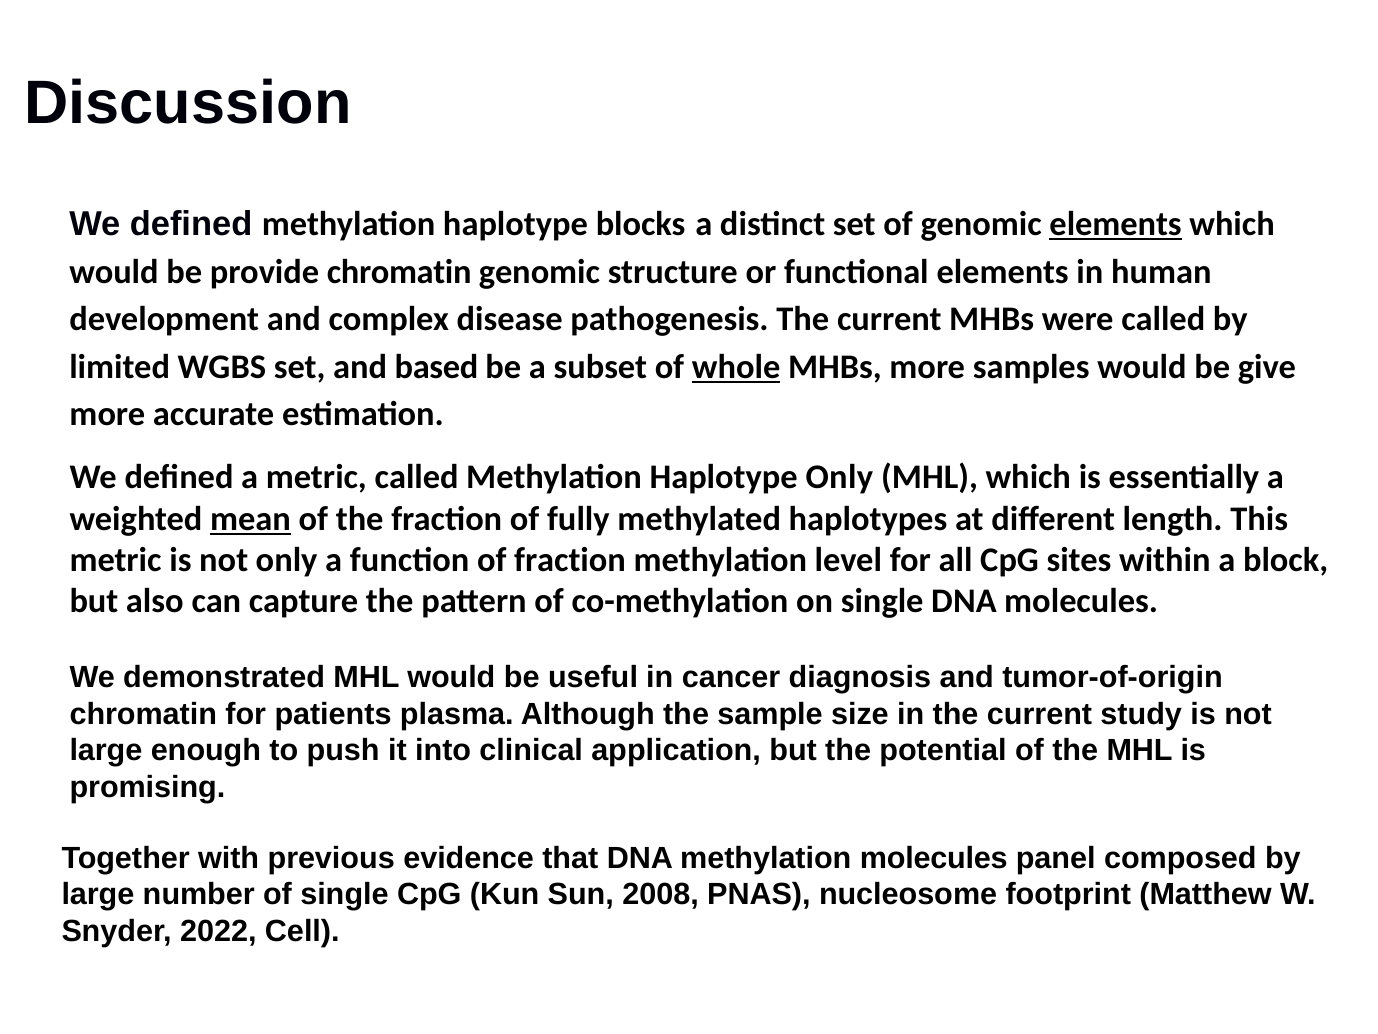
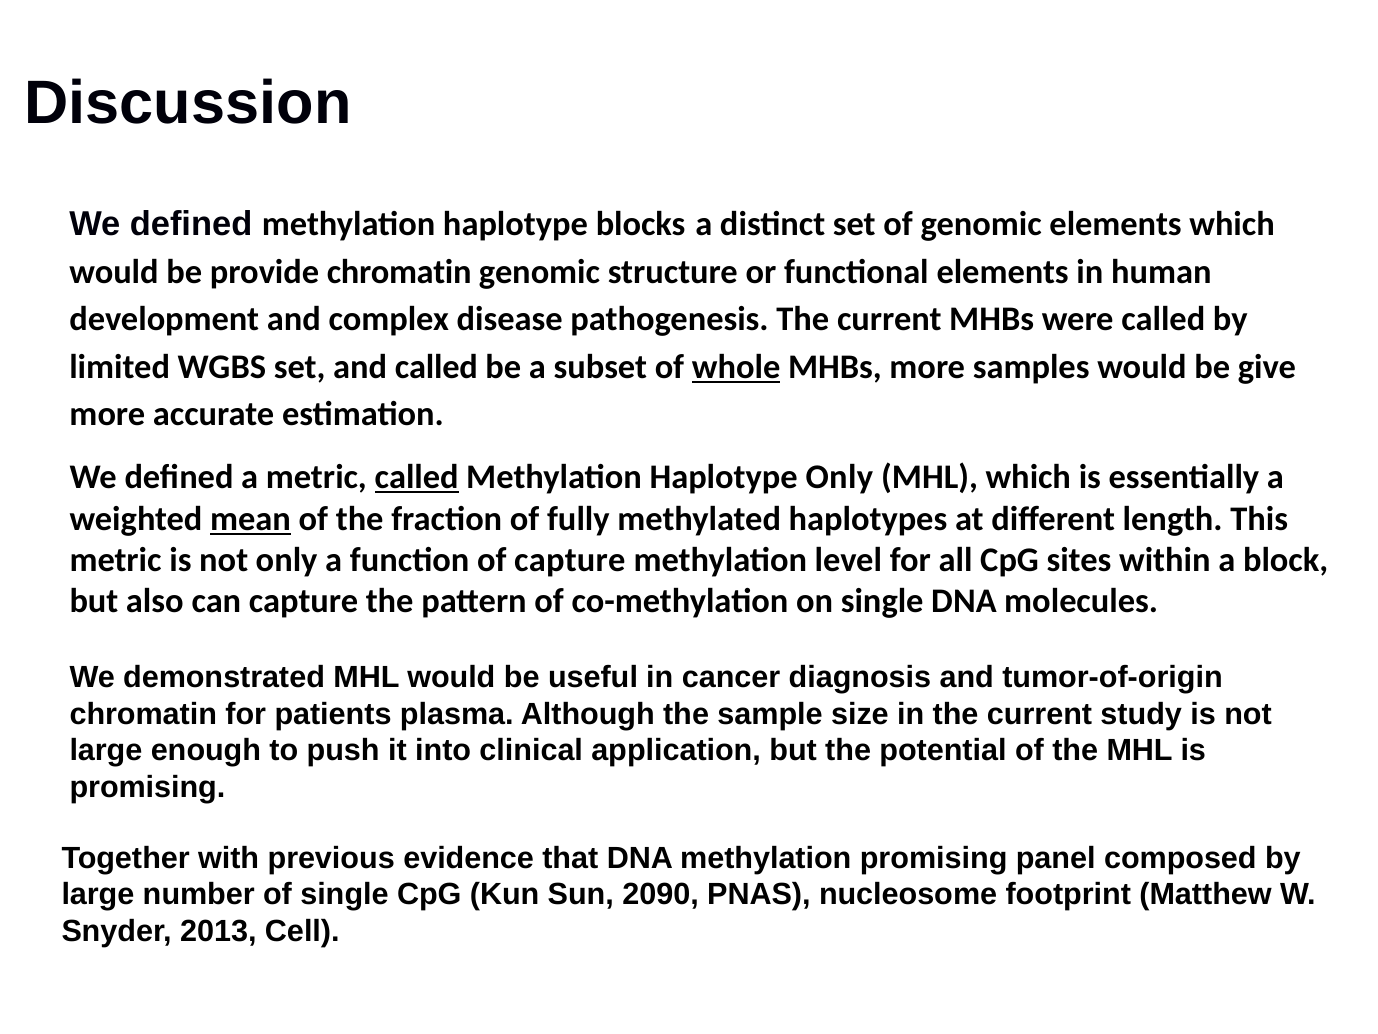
elements at (1116, 224) underline: present -> none
and based: based -> called
called at (417, 477) underline: none -> present
of fraction: fraction -> capture
methylation molecules: molecules -> promising
2008: 2008 -> 2090
2022: 2022 -> 2013
